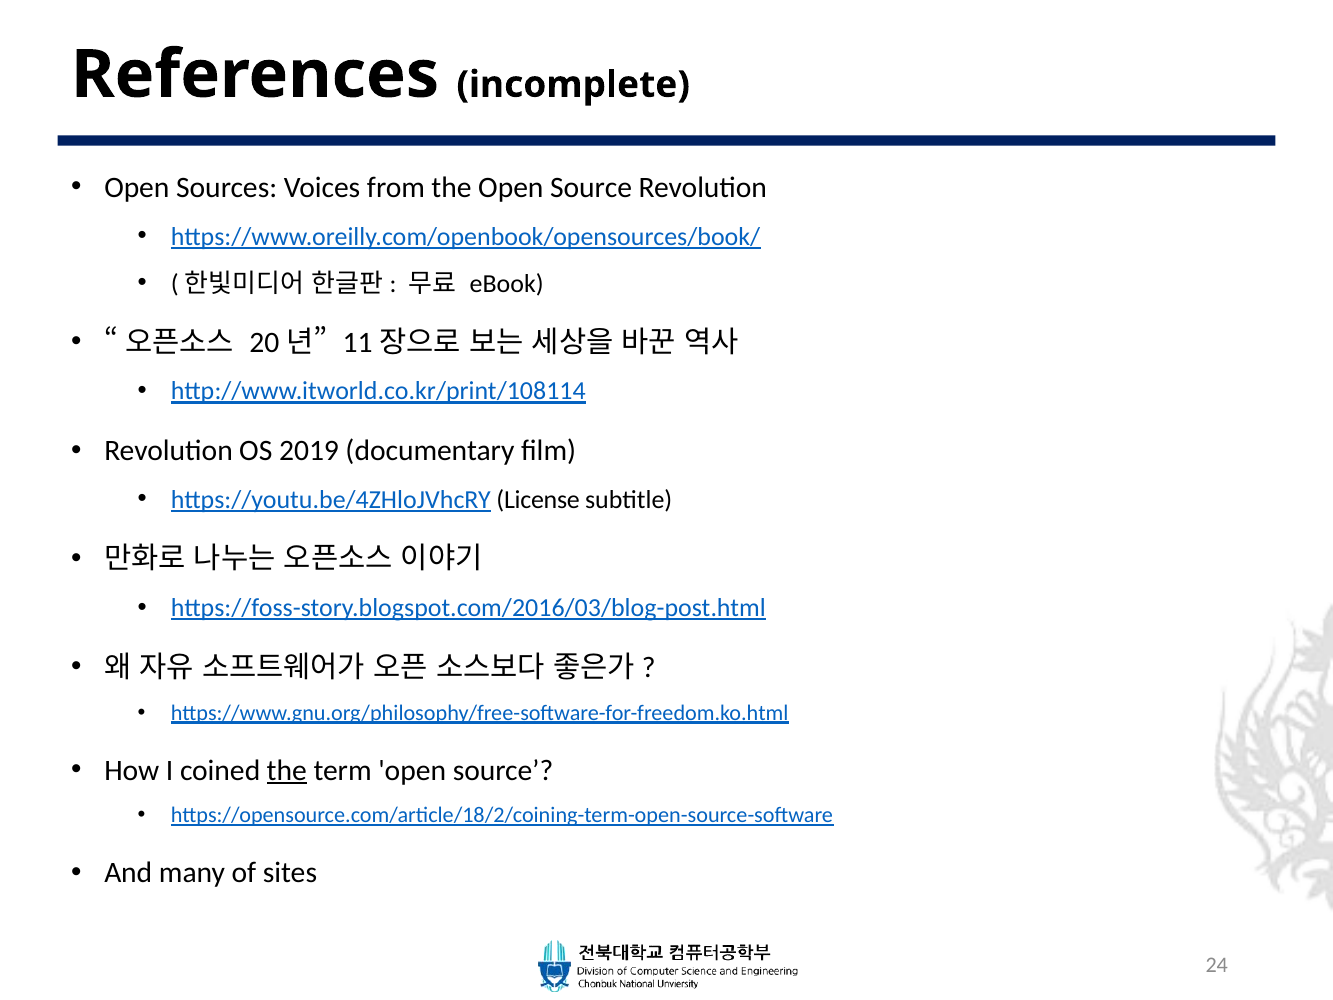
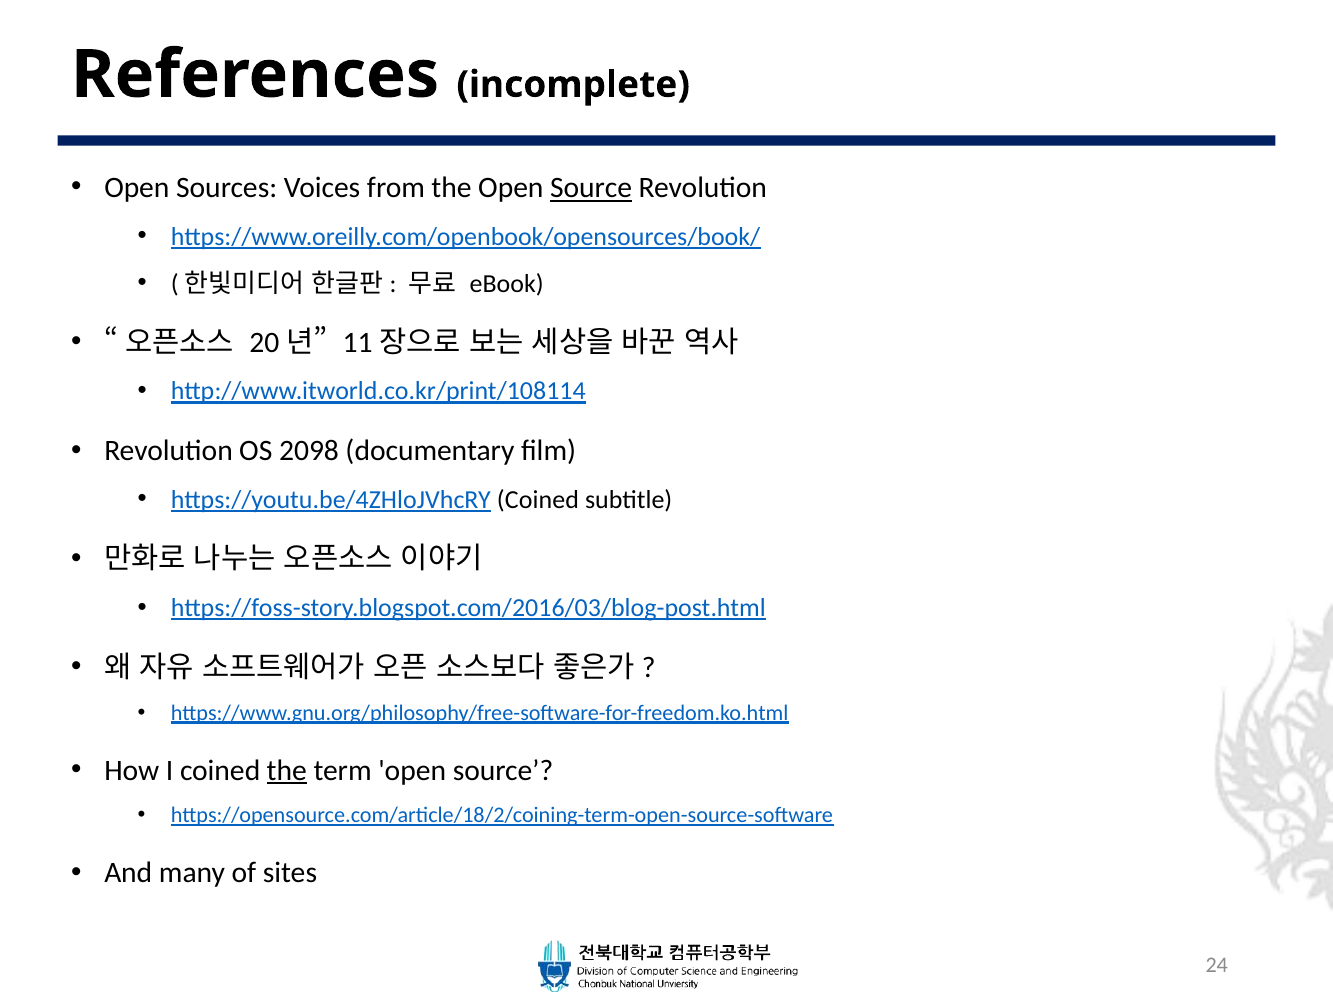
Source at (591, 188) underline: none -> present
2019: 2019 -> 2098
https://youtu.be/4ZHloJVhcRY License: License -> Coined
